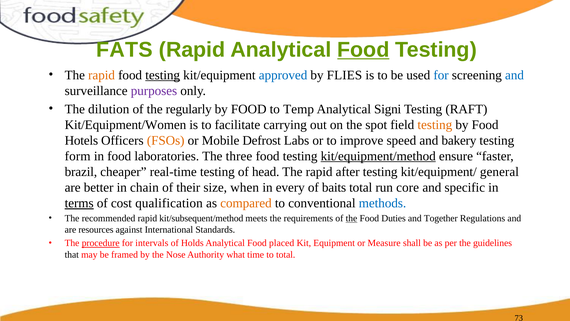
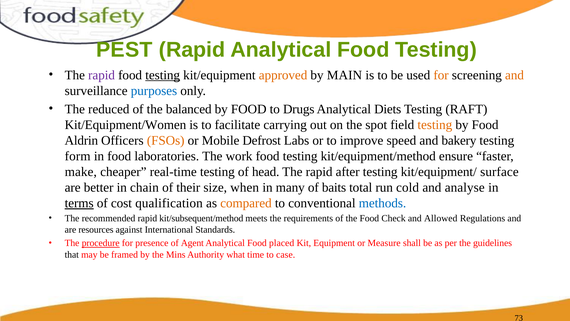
FATS: FATS -> PEST
Food at (363, 50) underline: present -> none
rapid at (102, 75) colour: orange -> purple
approved colour: blue -> orange
FLIES: FLIES -> MAIN
for at (441, 75) colour: blue -> orange
and at (514, 75) colour: blue -> orange
purposes colour: purple -> blue
dilution: dilution -> reduced
regularly: regularly -> balanced
Temp: Temp -> Drugs
Signi: Signi -> Diets
Hotels: Hotels -> Aldrin
three: three -> work
kit/equipment/method underline: present -> none
brazil: brazil -> make
general: general -> surface
every: every -> many
core: core -> cold
specific: specific -> analyse
the at (351, 218) underline: present -> none
Duties: Duties -> Check
Together: Together -> Allowed
intervals: intervals -> presence
Holds: Holds -> Agent
Nose: Nose -> Mins
to total: total -> case
